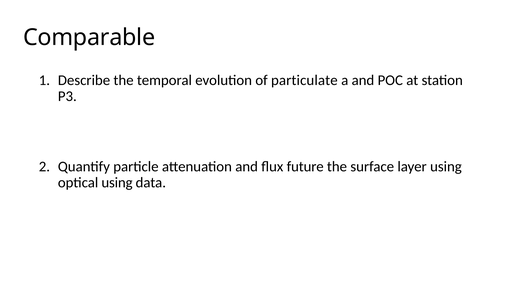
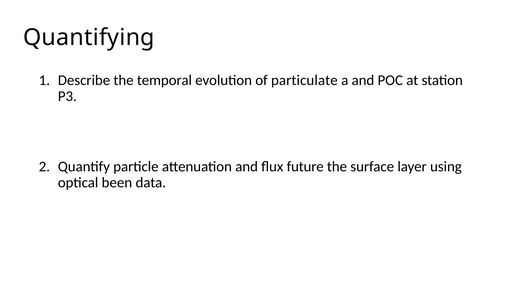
Comparable: Comparable -> Quantifying
optical using: using -> been
